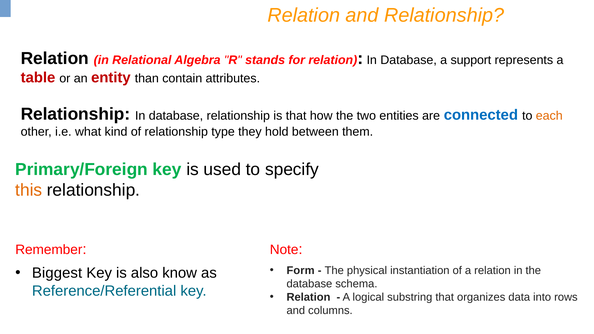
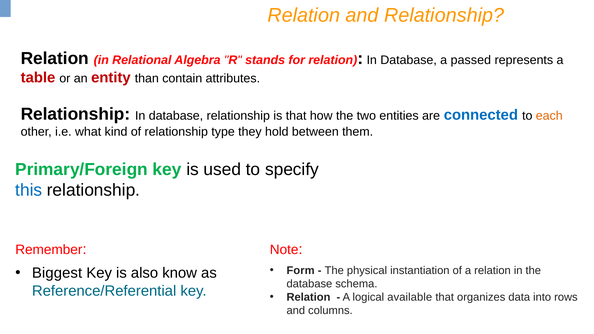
support: support -> passed
this colour: orange -> blue
substring: substring -> available
